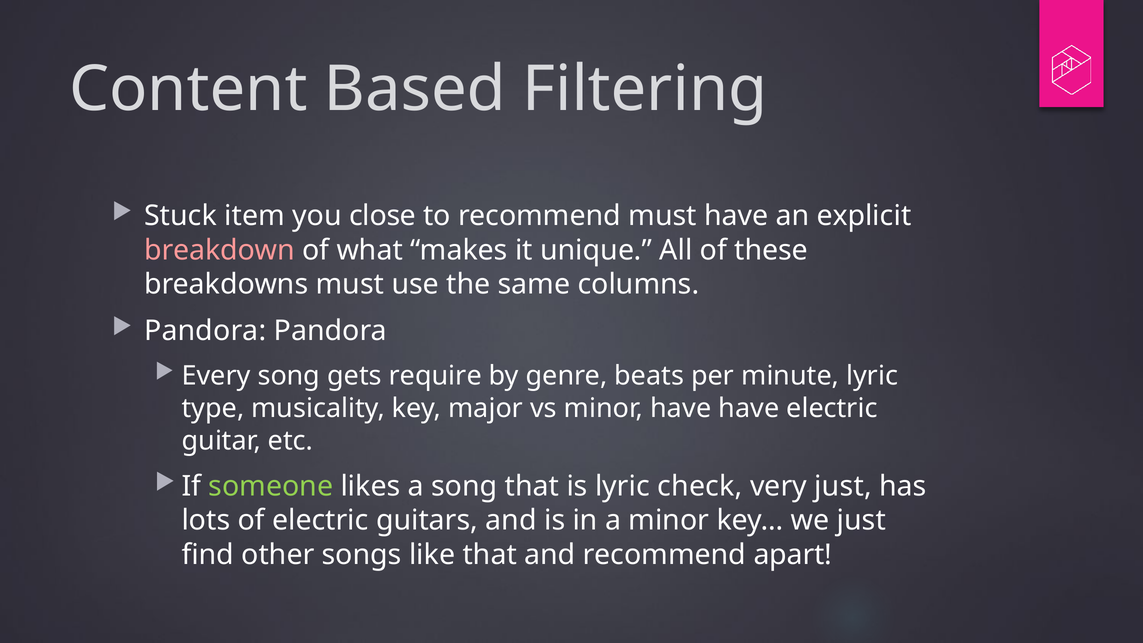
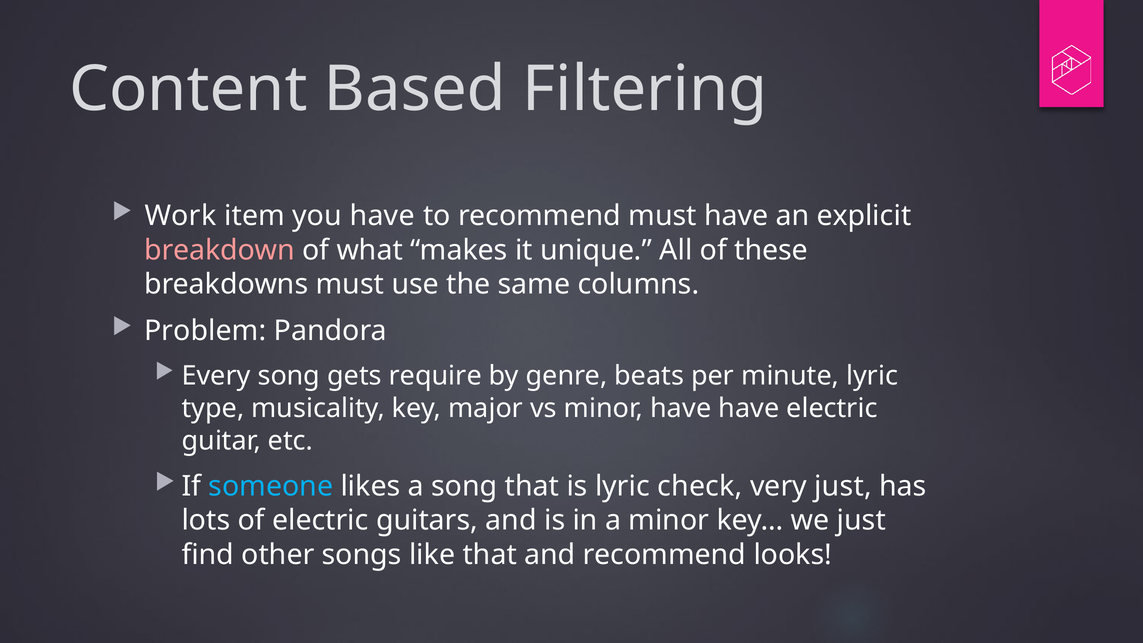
Stuck: Stuck -> Work
you close: close -> have
Pandora at (205, 331): Pandora -> Problem
someone colour: light green -> light blue
apart: apart -> looks
